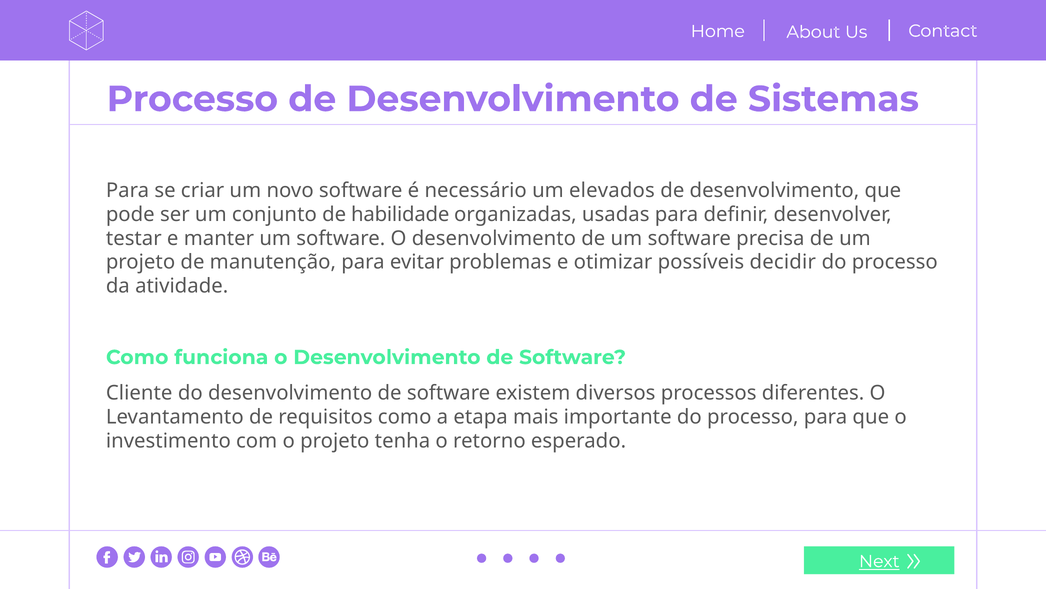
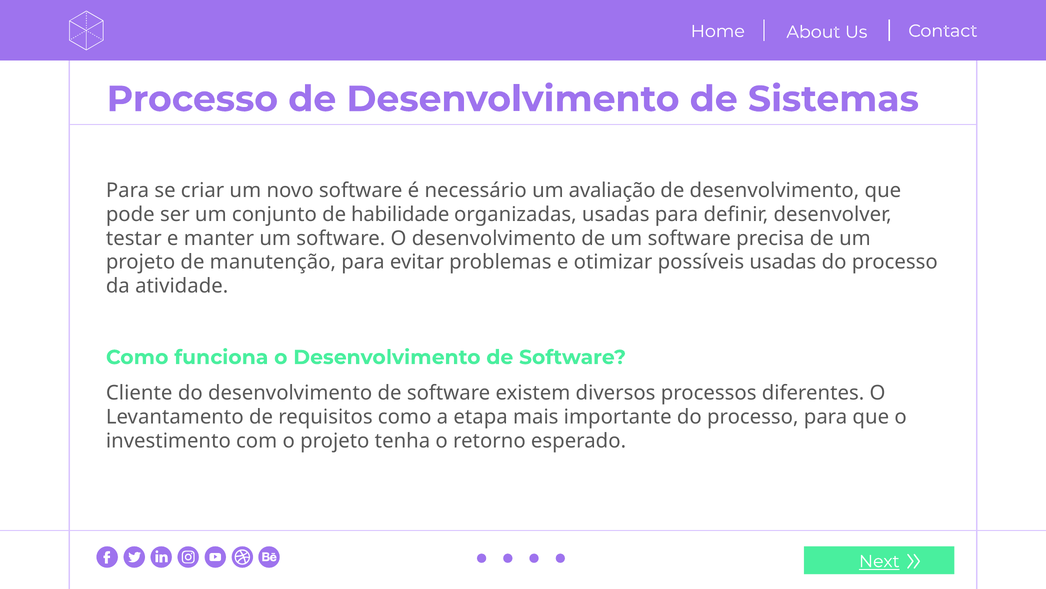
elevados: elevados -> avaliação
possíveis decidir: decidir -> usadas
